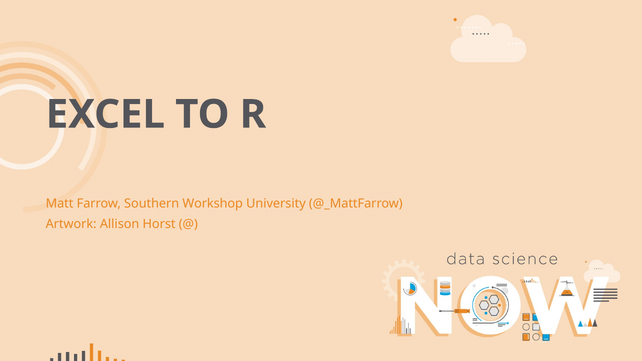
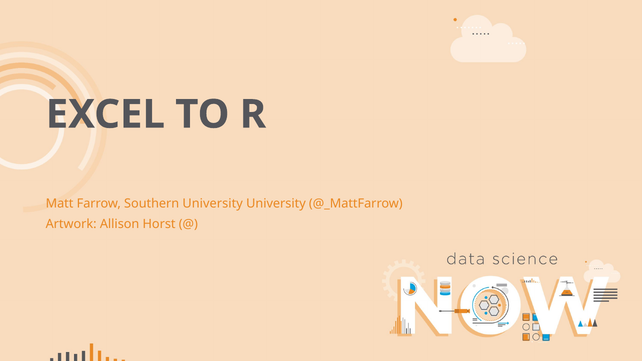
Southern Workshop: Workshop -> University
